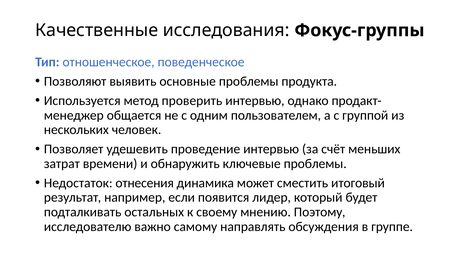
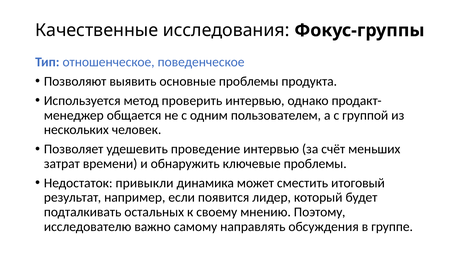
отнесения: отнесения -> привыкли
